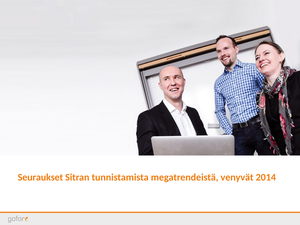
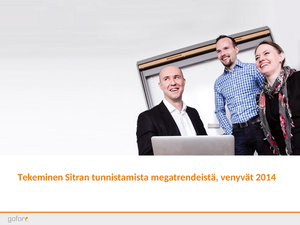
Seuraukset: Seuraukset -> Tekeminen
